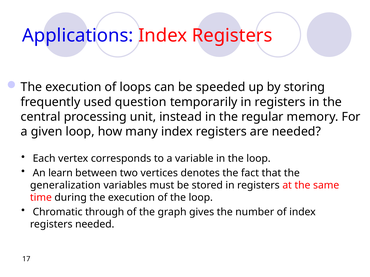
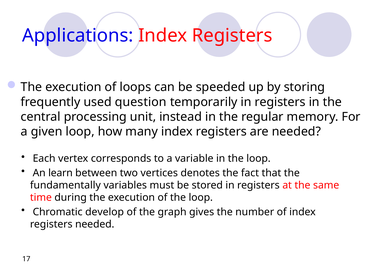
generalization: generalization -> fundamentally
through: through -> develop
